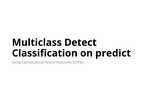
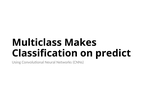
Detect: Detect -> Makes
